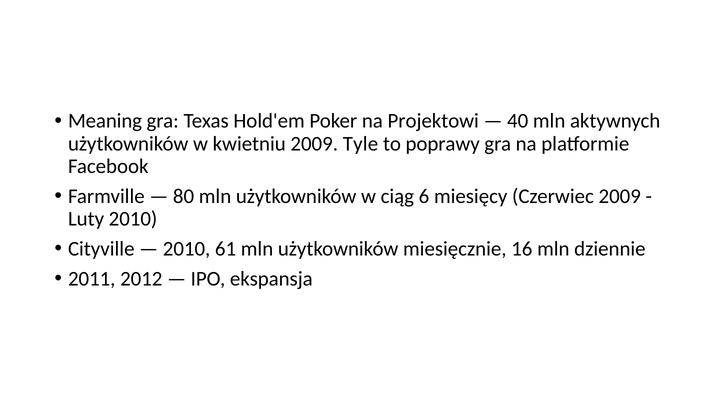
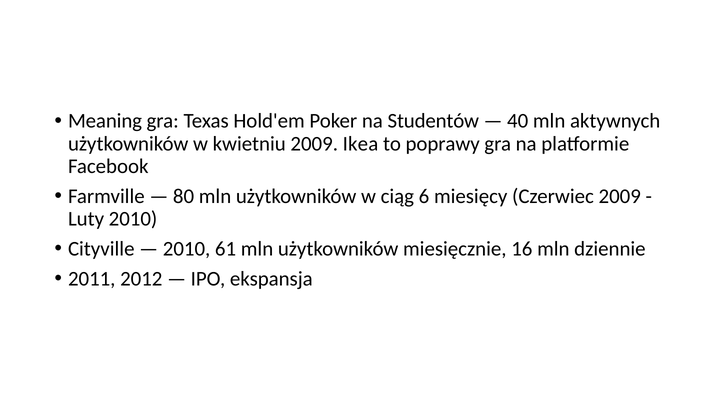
Projektowi: Projektowi -> Studentów
Tyle: Tyle -> Ikea
